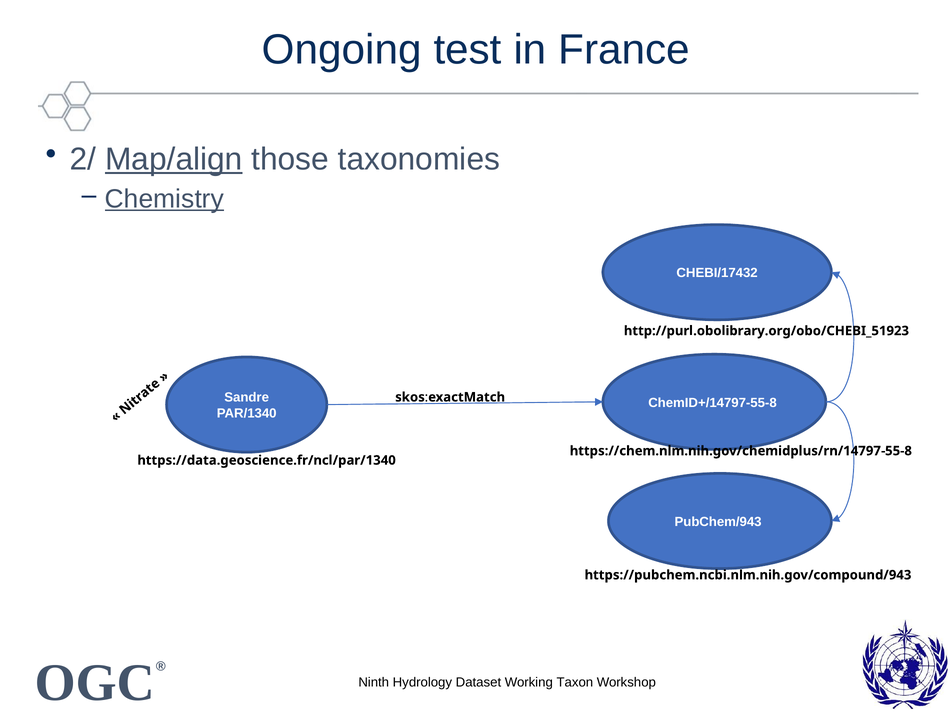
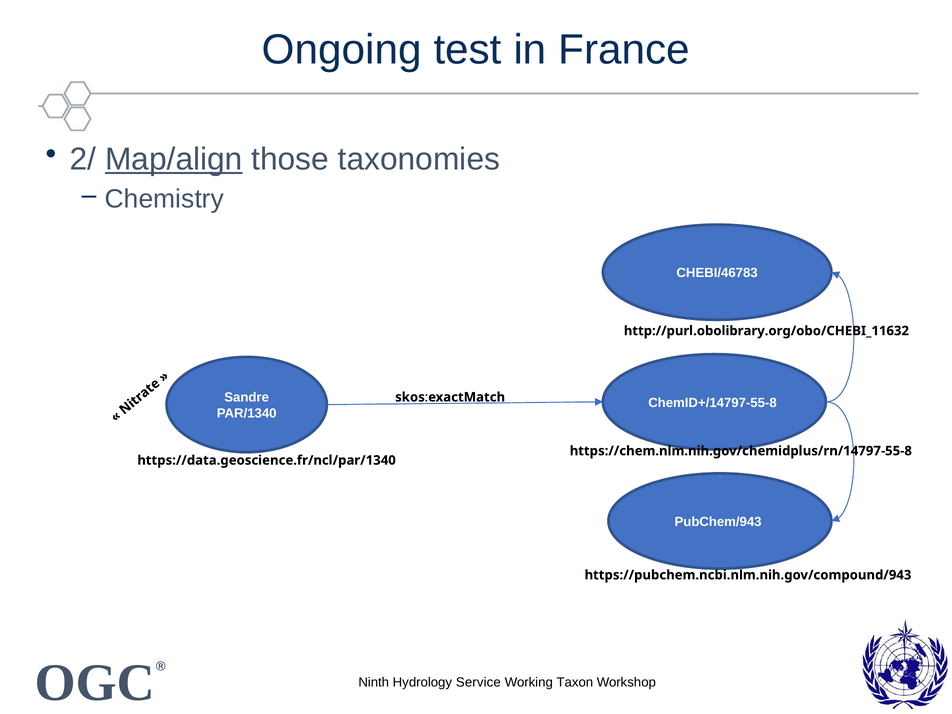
Chemistry underline: present -> none
CHEBI/17432: CHEBI/17432 -> CHEBI/46783
http://purl.obolibrary.org/obo/CHEBI_51923: http://purl.obolibrary.org/obo/CHEBI_51923 -> http://purl.obolibrary.org/obo/CHEBI_11632
Dataset: Dataset -> Service
